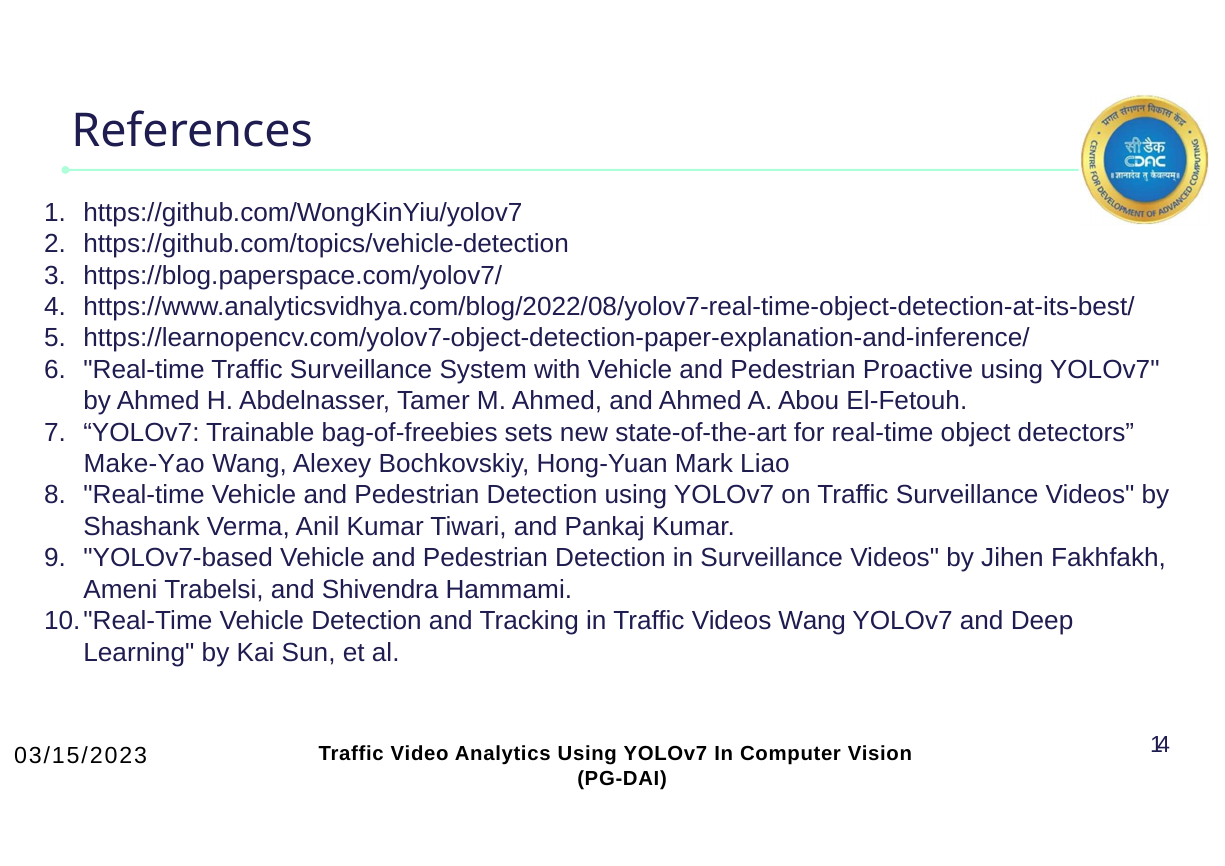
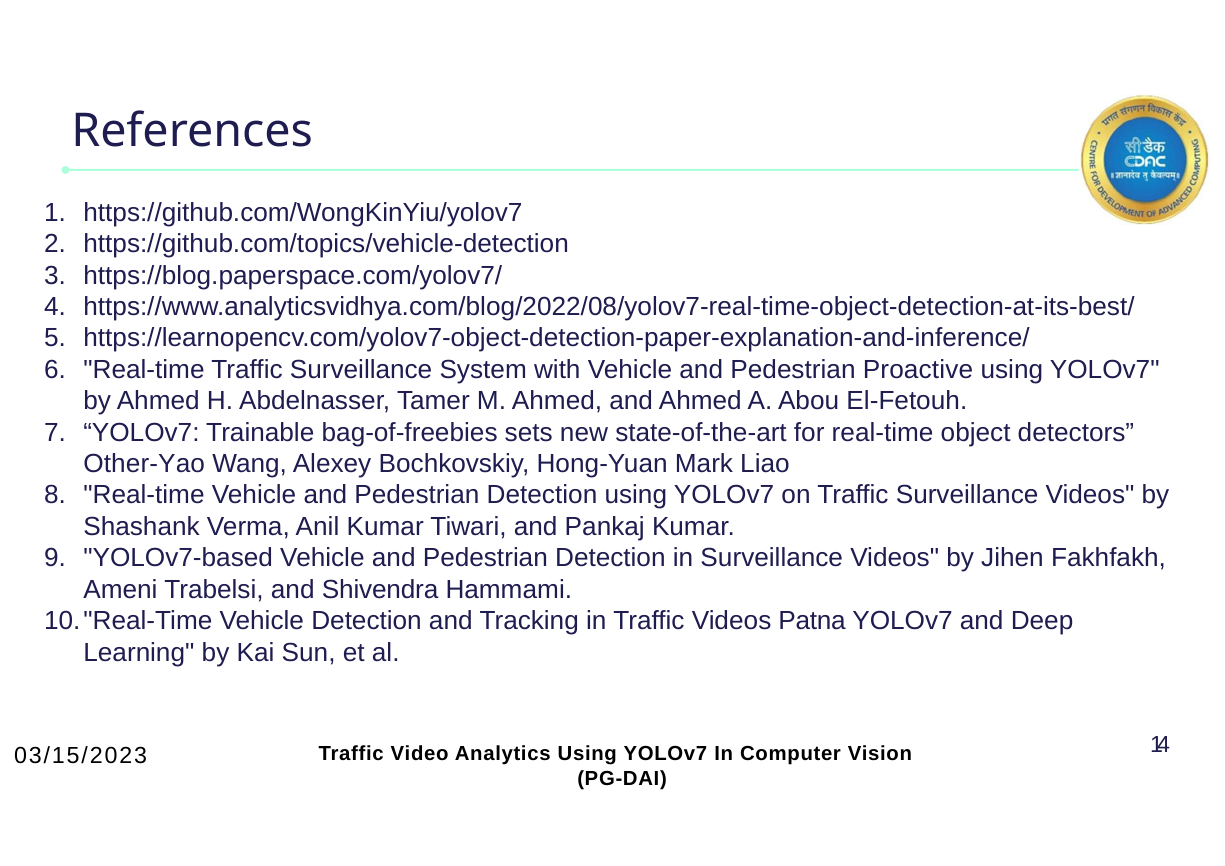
Make-Yao: Make-Yao -> Other-Yao
Videos Wang: Wang -> Patna
